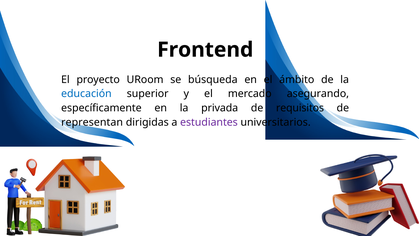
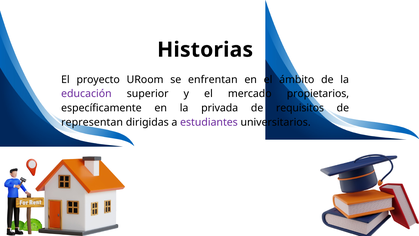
Frontend: Frontend -> Historias
búsqueda: búsqueda -> enfrentan
educación colour: blue -> purple
asegurando: asegurando -> propietarios
